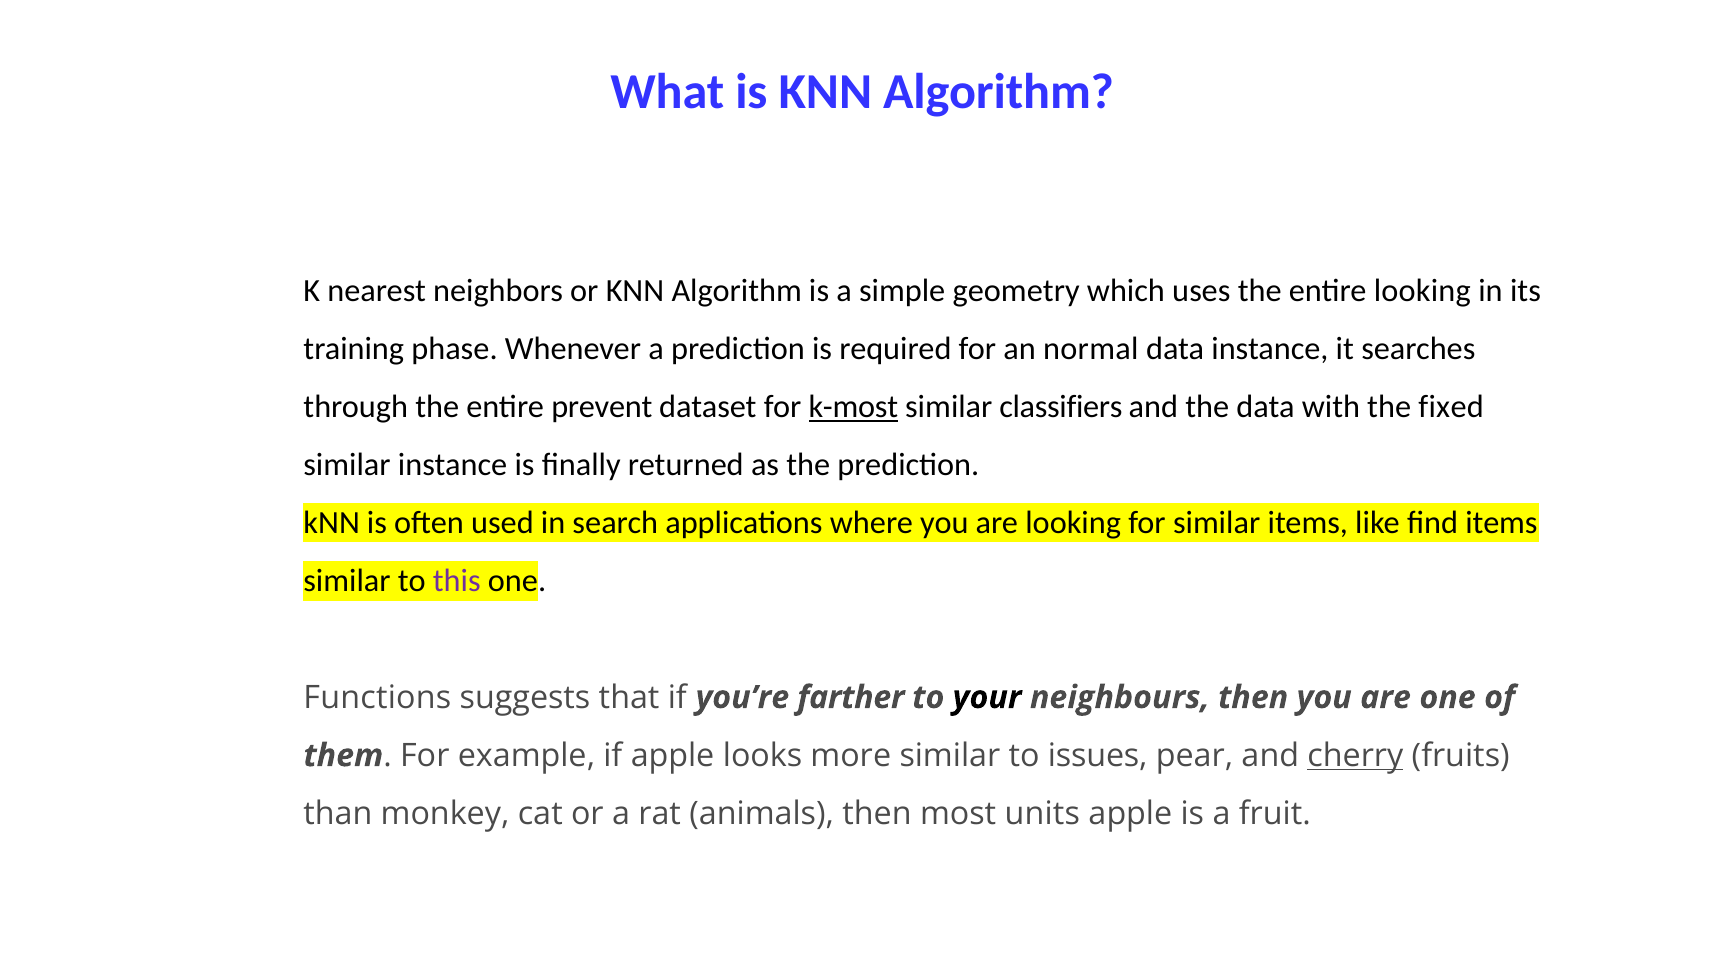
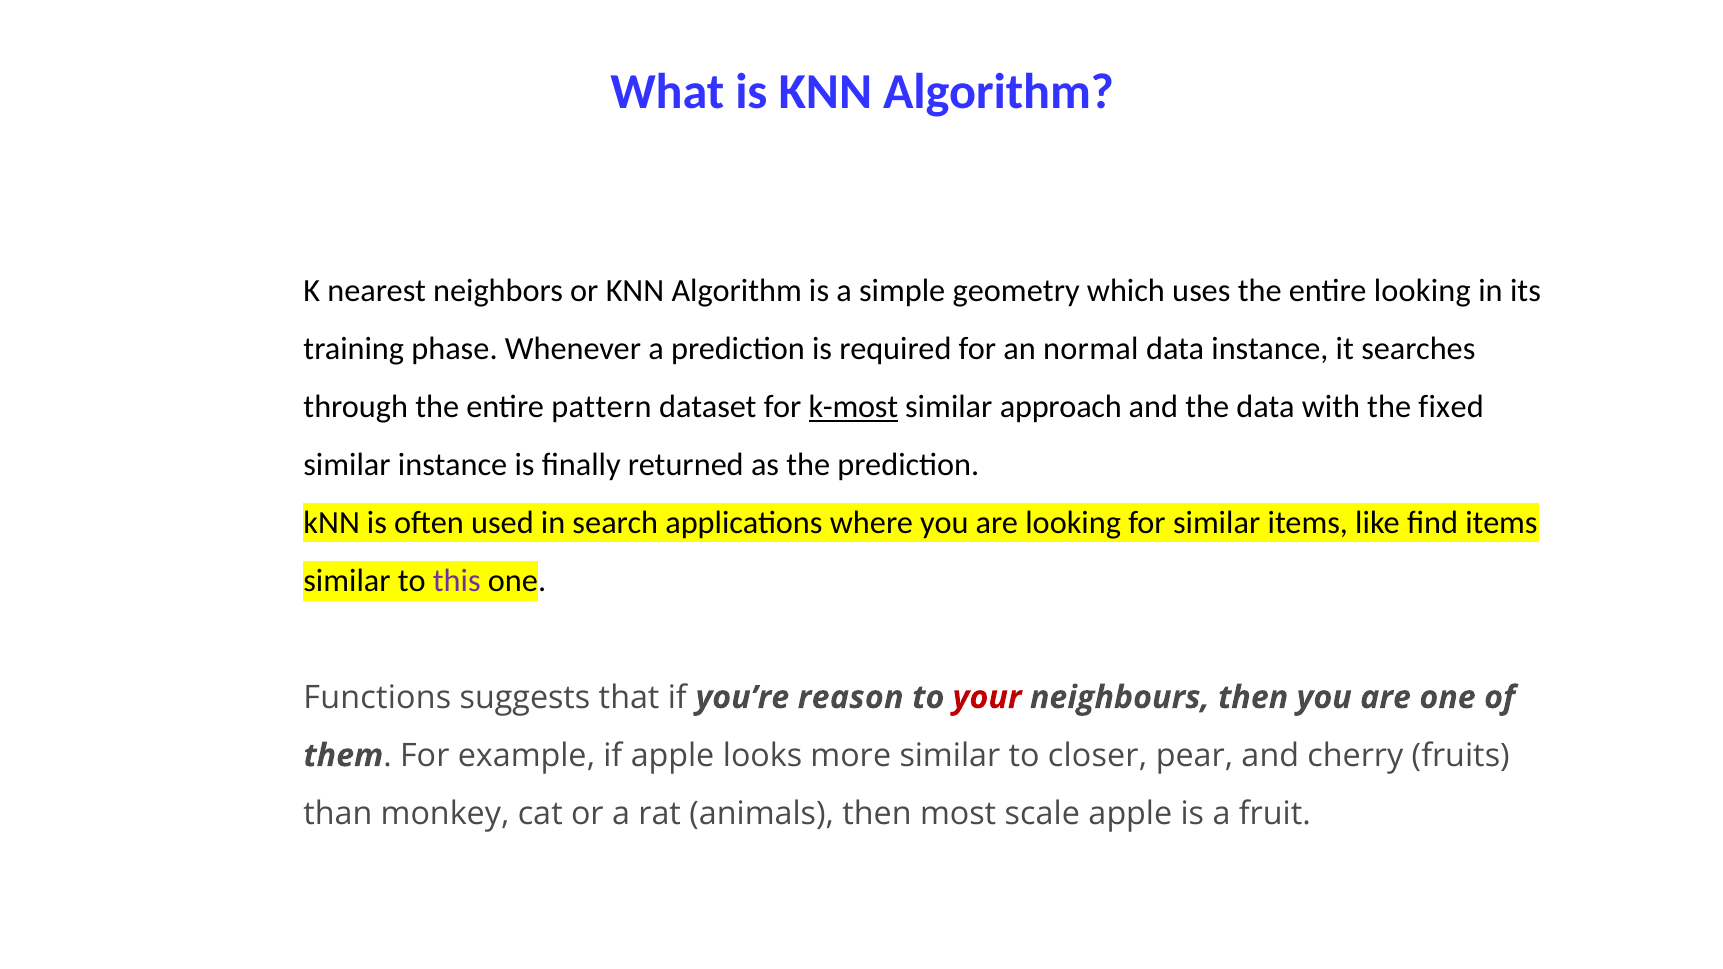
prevent: prevent -> pattern
classifiers: classifiers -> approach
farther: farther -> reason
your colour: black -> red
issues: issues -> closer
cherry underline: present -> none
units: units -> scale
